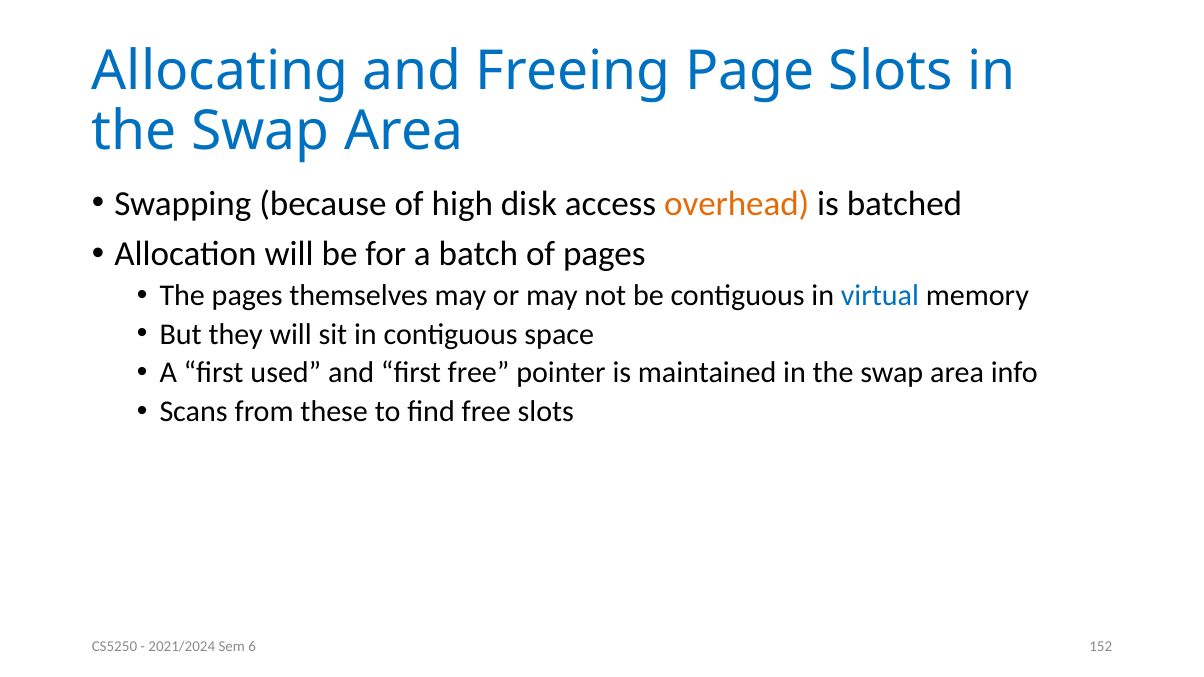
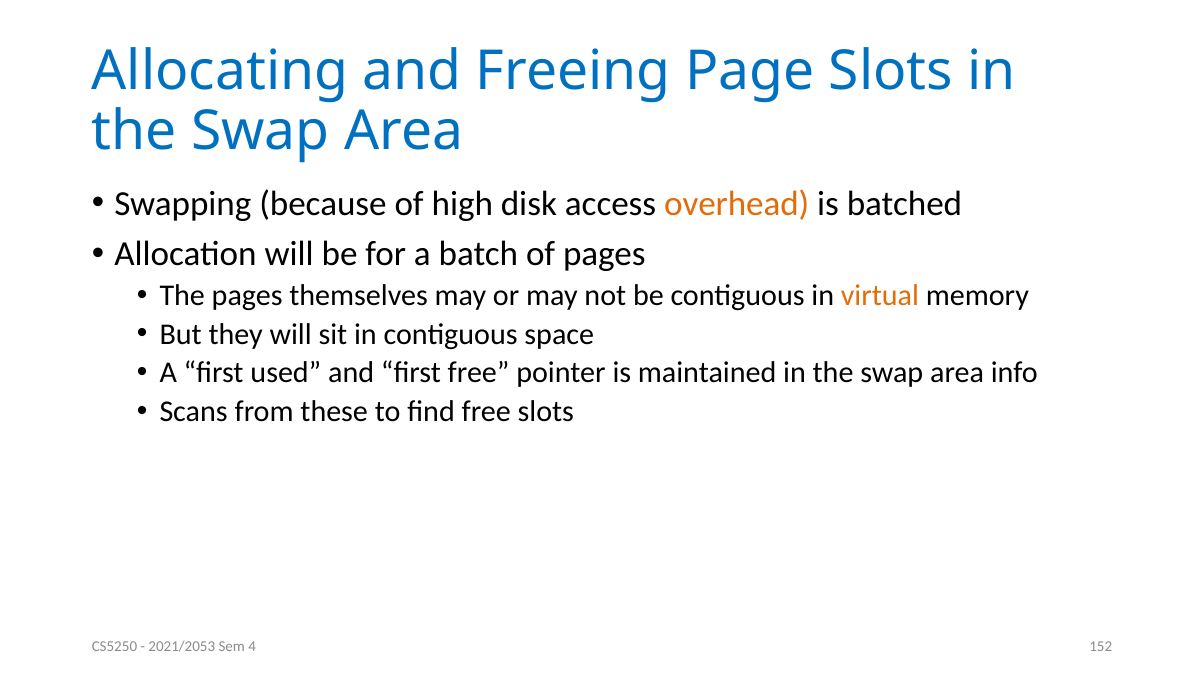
virtual colour: blue -> orange
2021/2024: 2021/2024 -> 2021/2053
6: 6 -> 4
